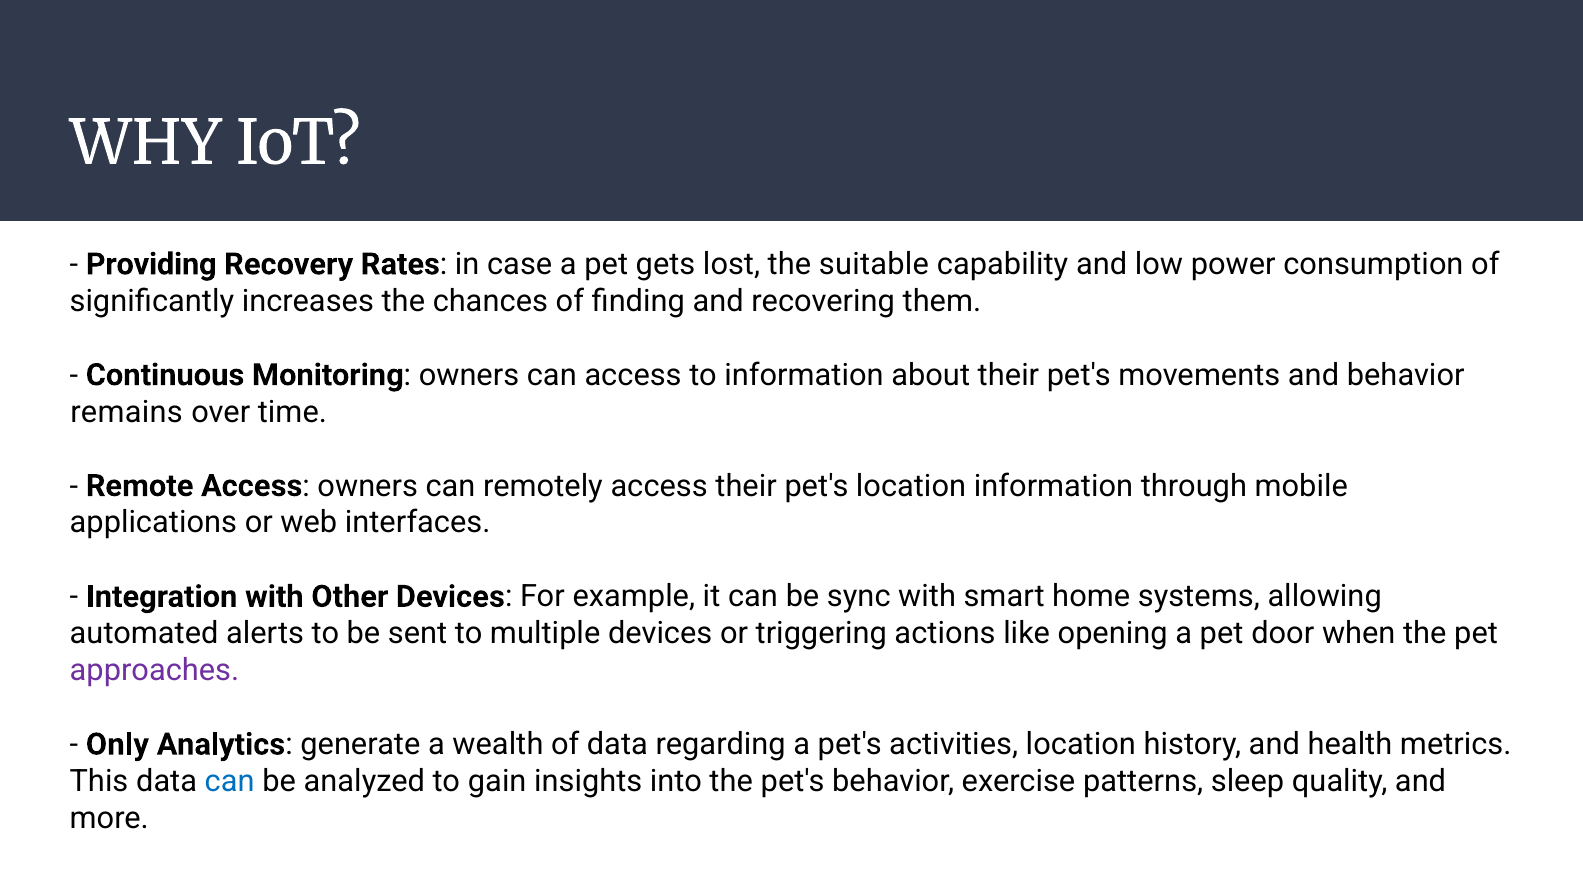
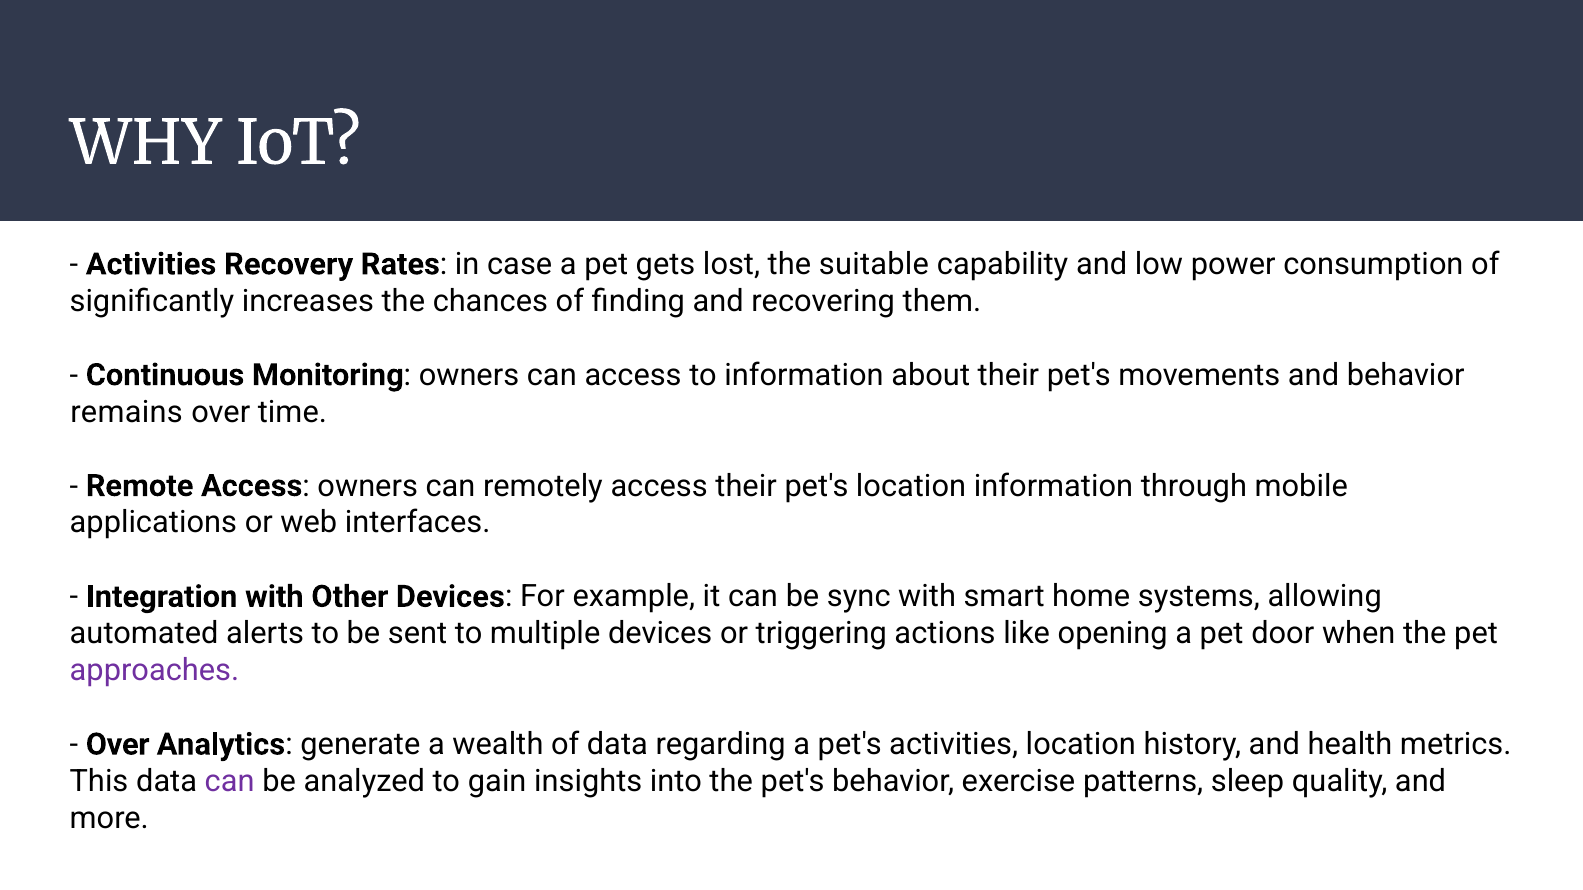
Providing at (151, 264): Providing -> Activities
Only at (117, 745): Only -> Over
can at (230, 782) colour: blue -> purple
